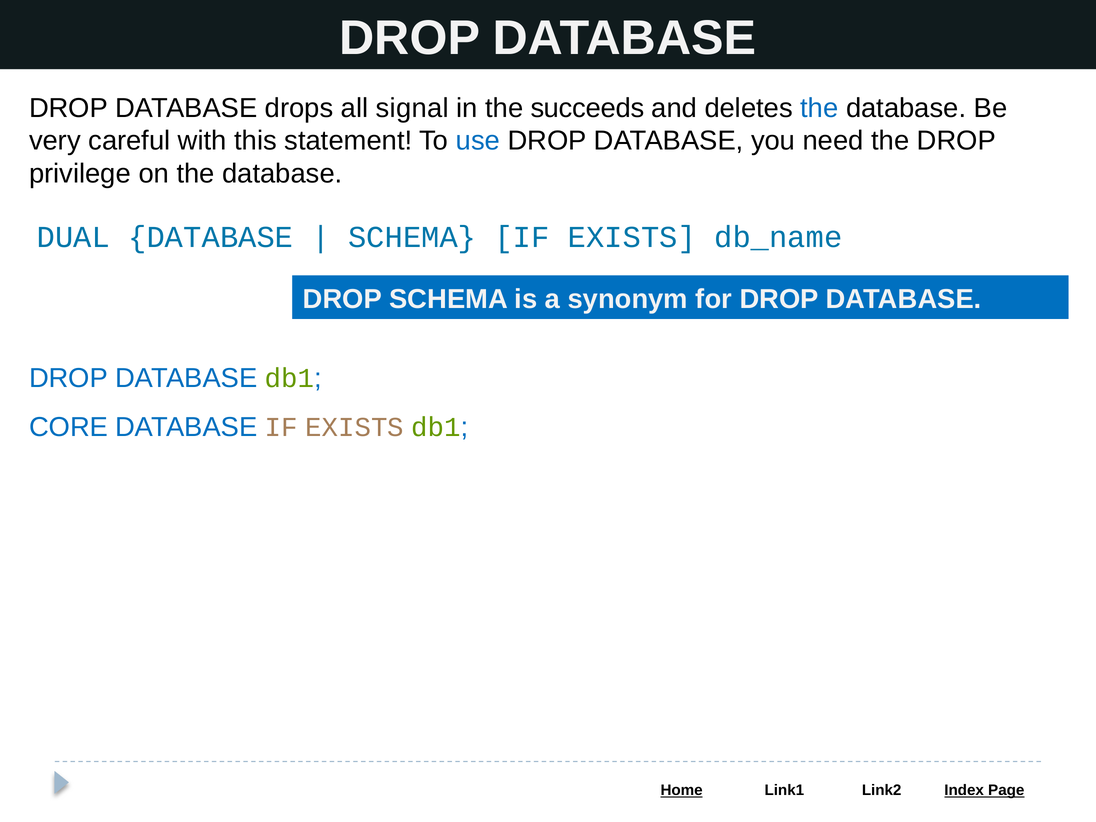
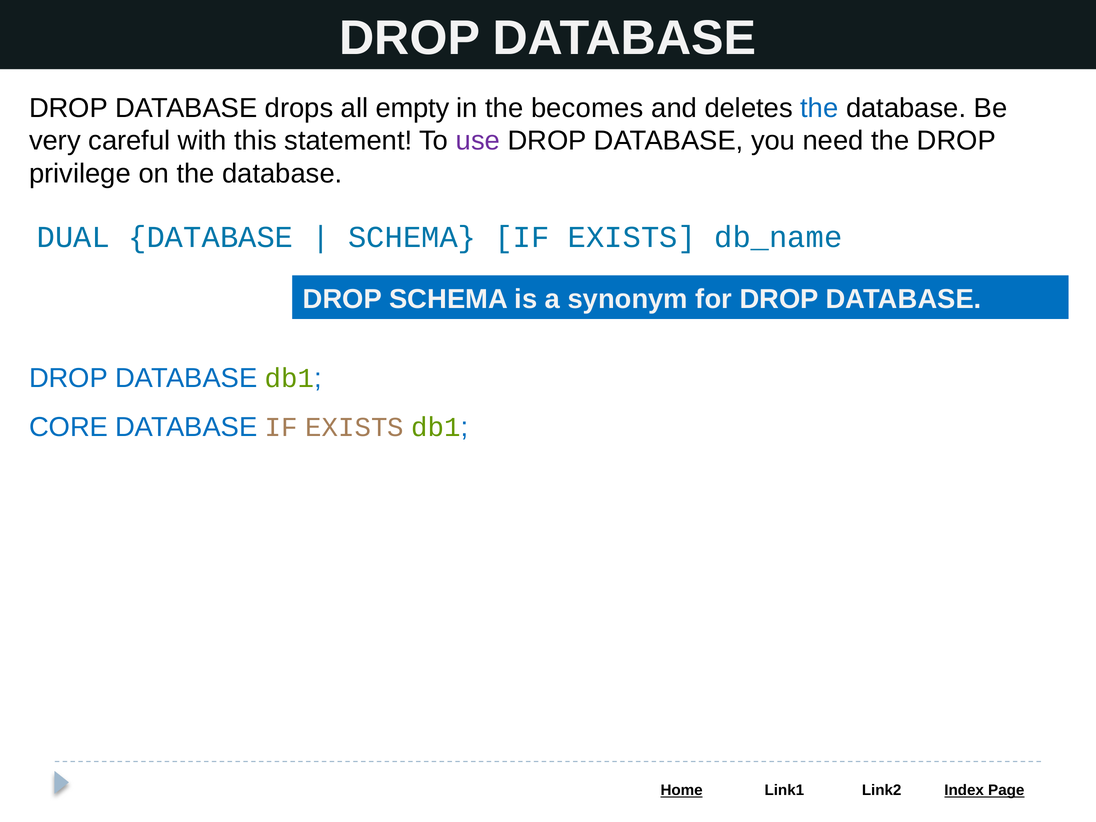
signal: signal -> empty
succeeds: succeeds -> becomes
use colour: blue -> purple
